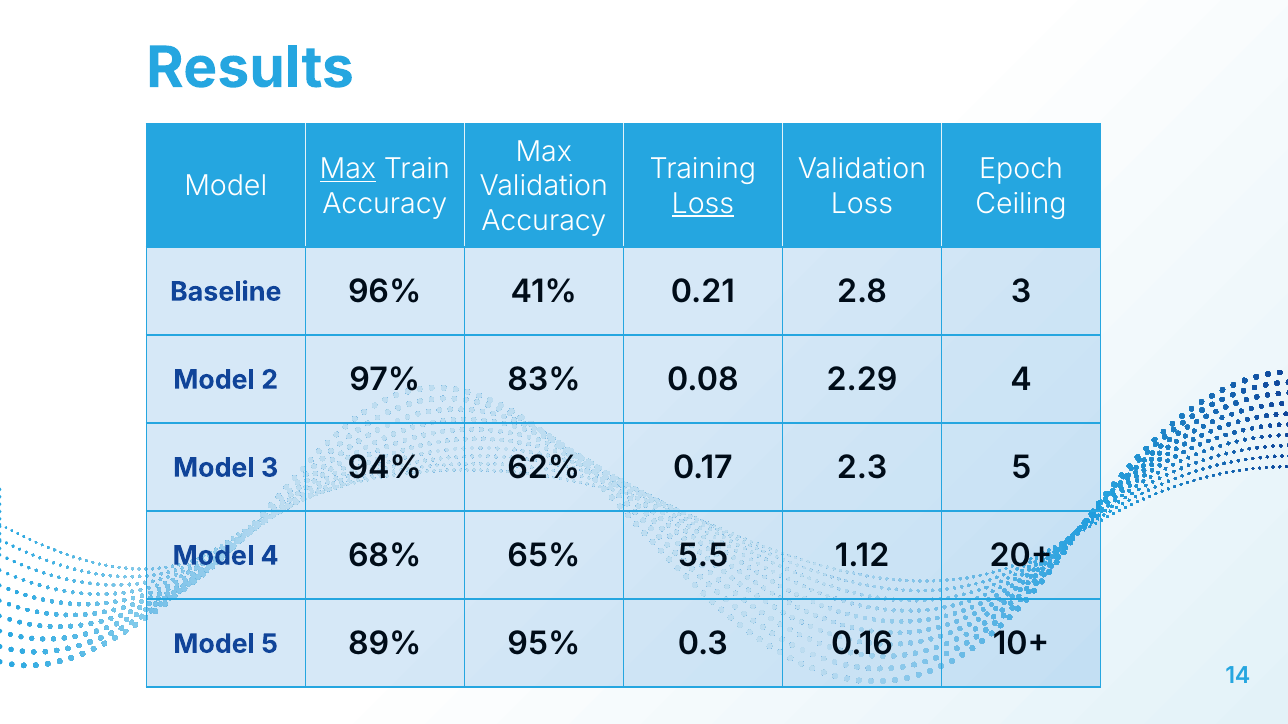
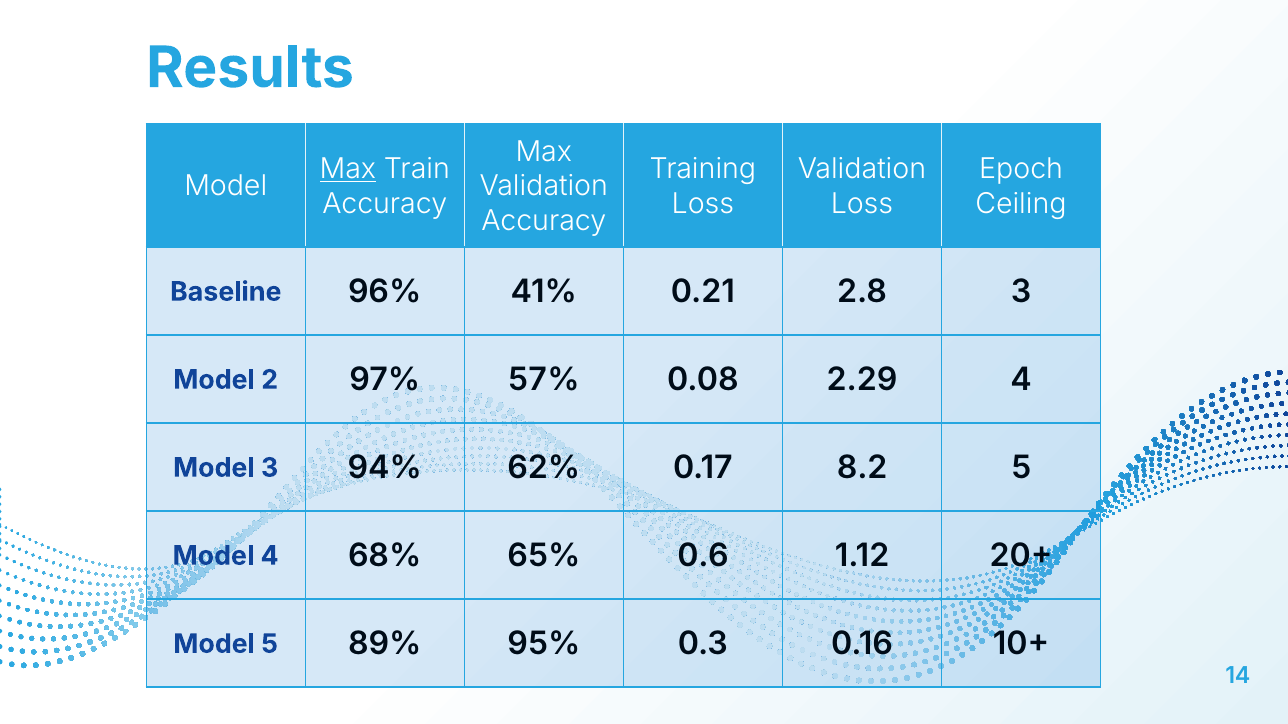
Loss at (703, 204) underline: present -> none
83%: 83% -> 57%
2.3: 2.3 -> 8.2
5.5: 5.5 -> 0.6
